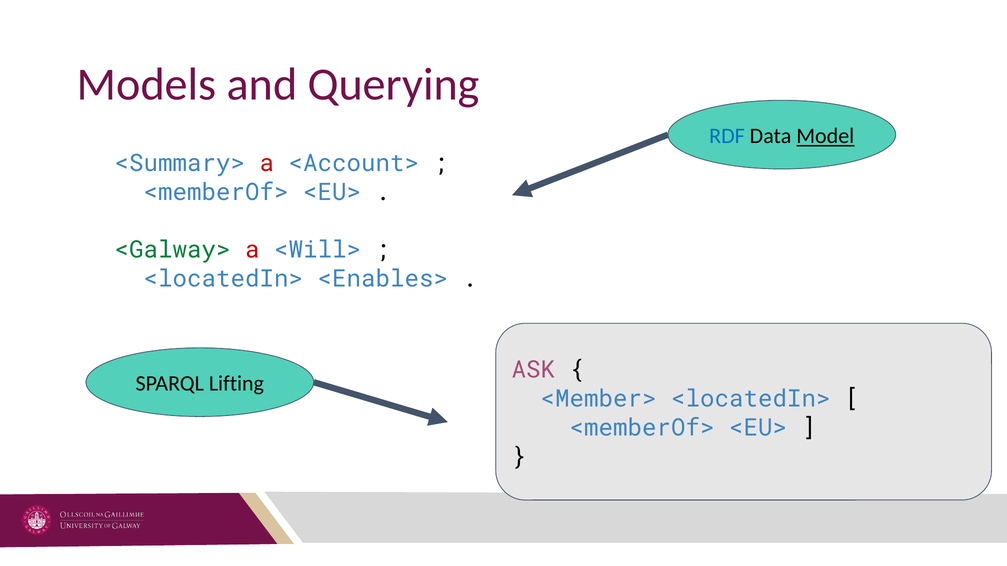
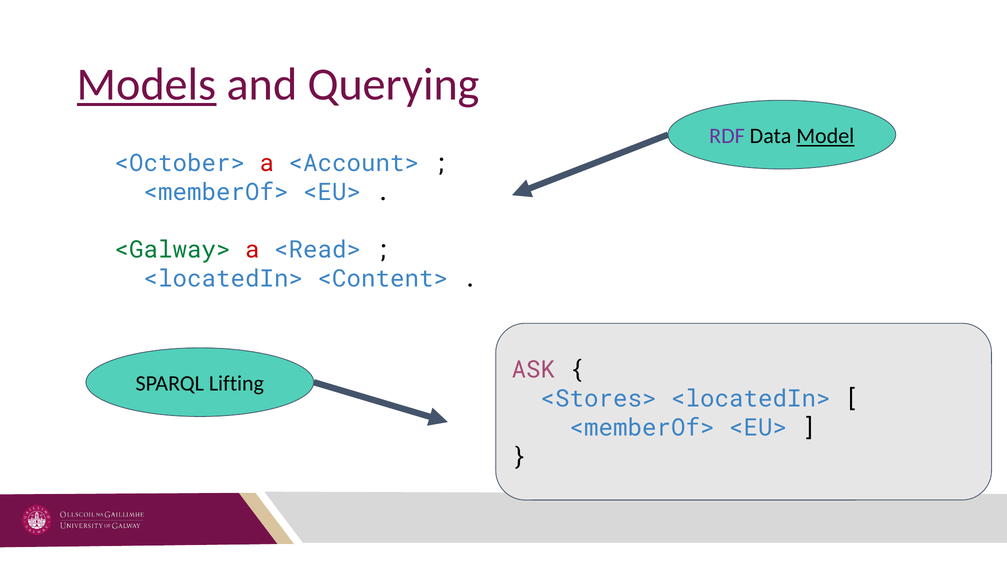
Models underline: none -> present
RDF colour: blue -> purple
<Summary>: <Summary> -> <October>
<Will>: <Will> -> <Read>
<Enables>: <Enables> -> <Content>
<Member>: <Member> -> <Stores>
